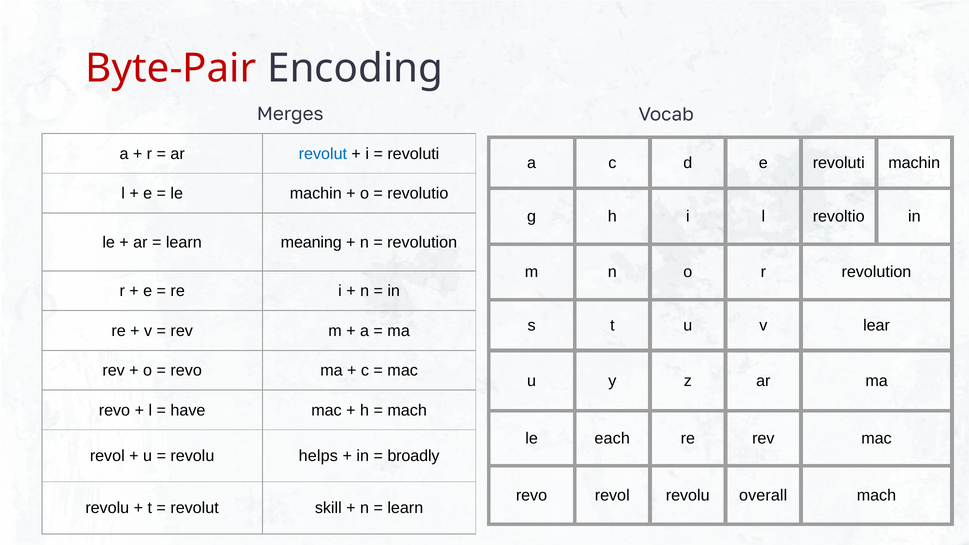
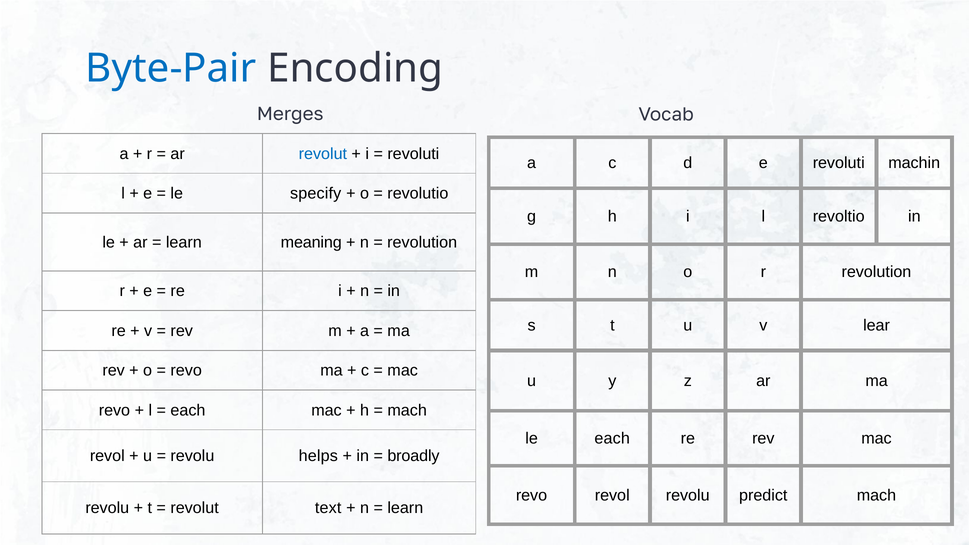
Byte-Pair colour: red -> blue
le machin: machin -> specify
have at (188, 410): have -> each
overall: overall -> predict
skill: skill -> text
